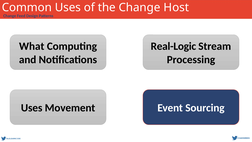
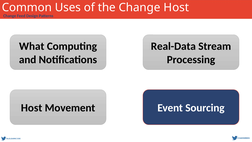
Real-Logic: Real-Logic -> Real-Data
Uses at (32, 108): Uses -> Host
